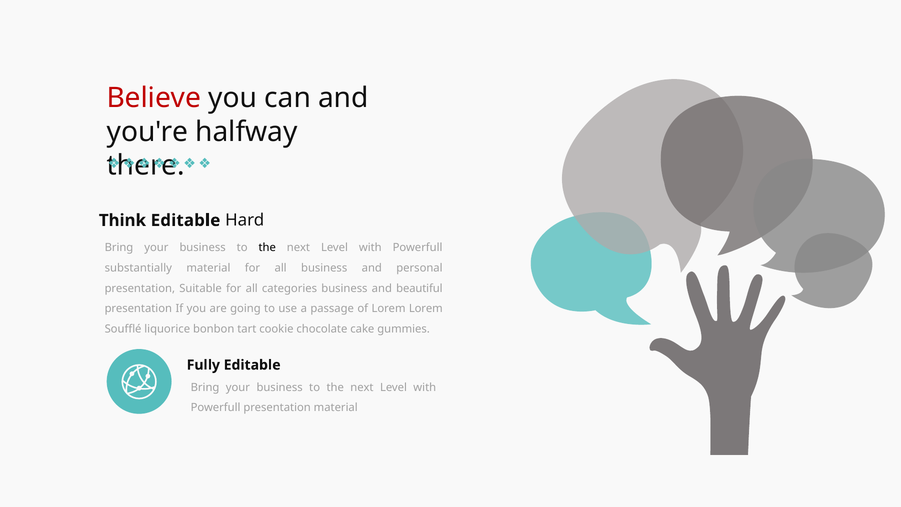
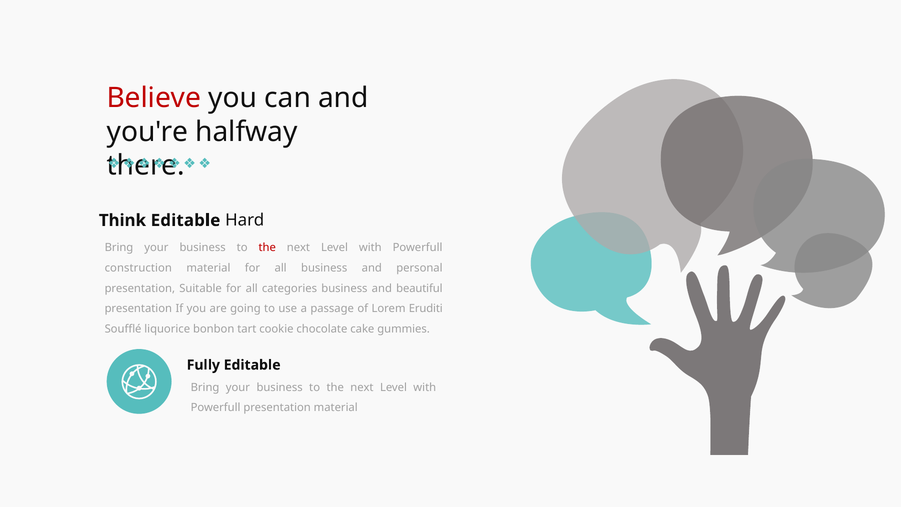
the at (267, 248) colour: black -> red
substantially: substantially -> construction
Lorem Lorem: Lorem -> Eruditi
